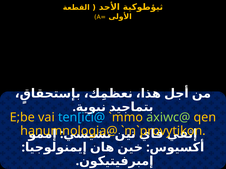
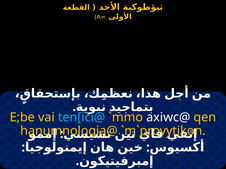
axiwc@ colour: light green -> white
